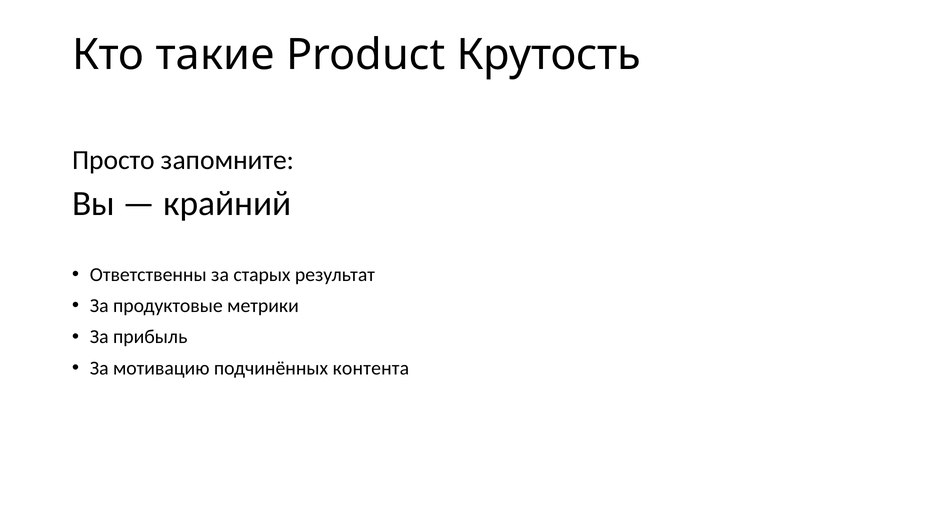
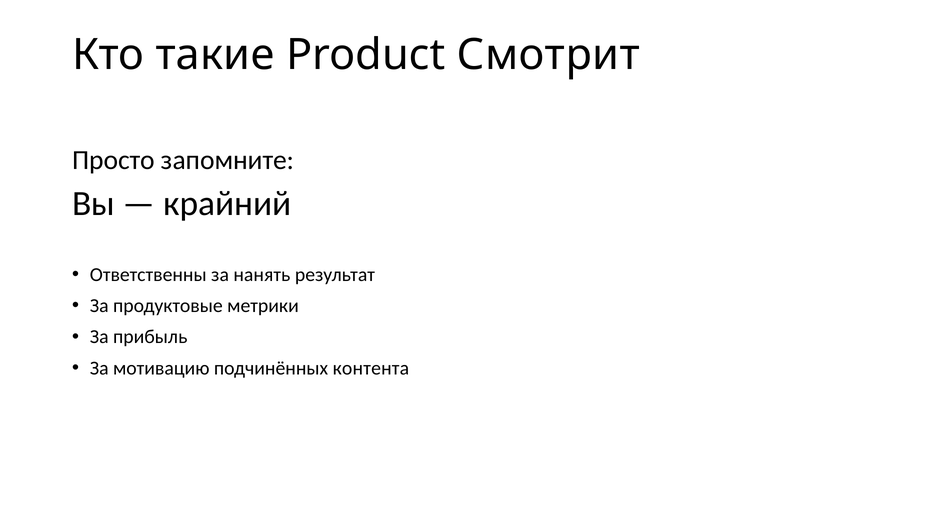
Крутость: Крутость -> Смотрит
старых: старых -> нанять
